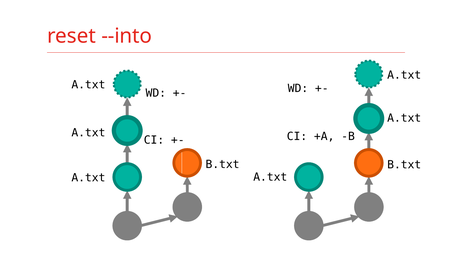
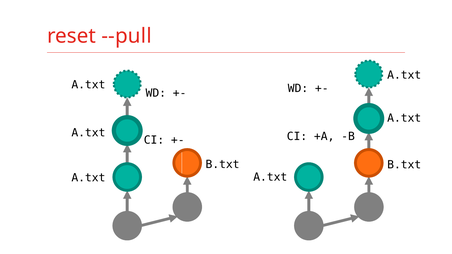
--into: --into -> --pull
